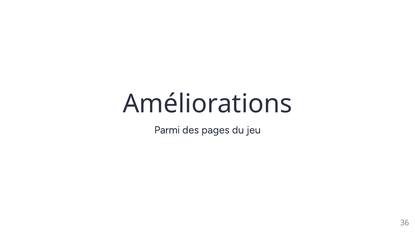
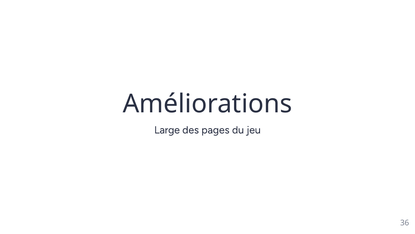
Parmi: Parmi -> Large
